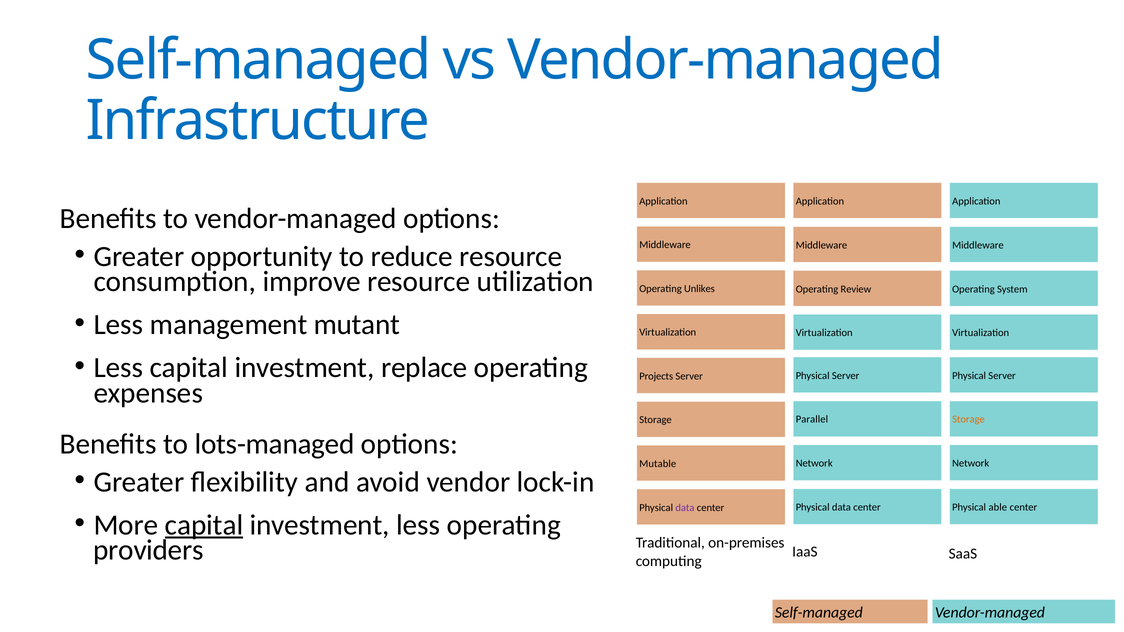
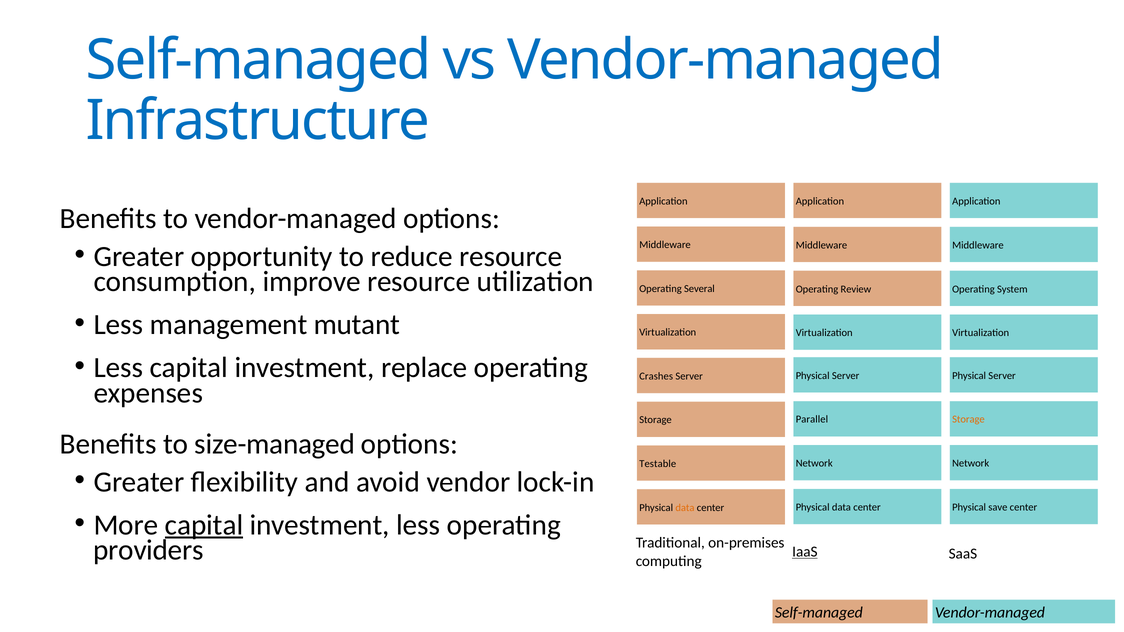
Unlikes: Unlikes -> Several
Projects: Projects -> Crashes
lots-managed: lots-managed -> size-managed
Mutable: Mutable -> Testable
able: able -> save
data at (685, 508) colour: purple -> orange
IaaS underline: none -> present
